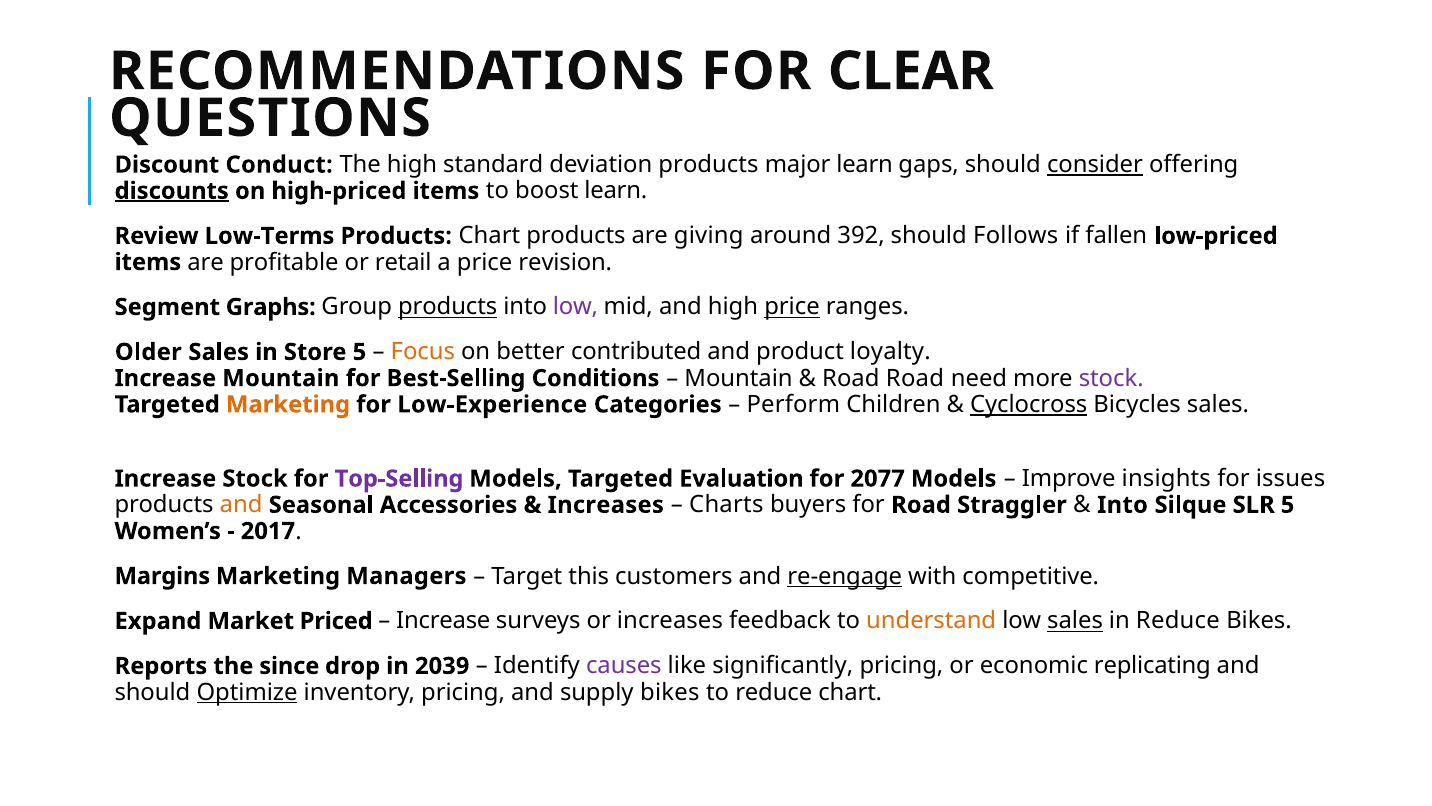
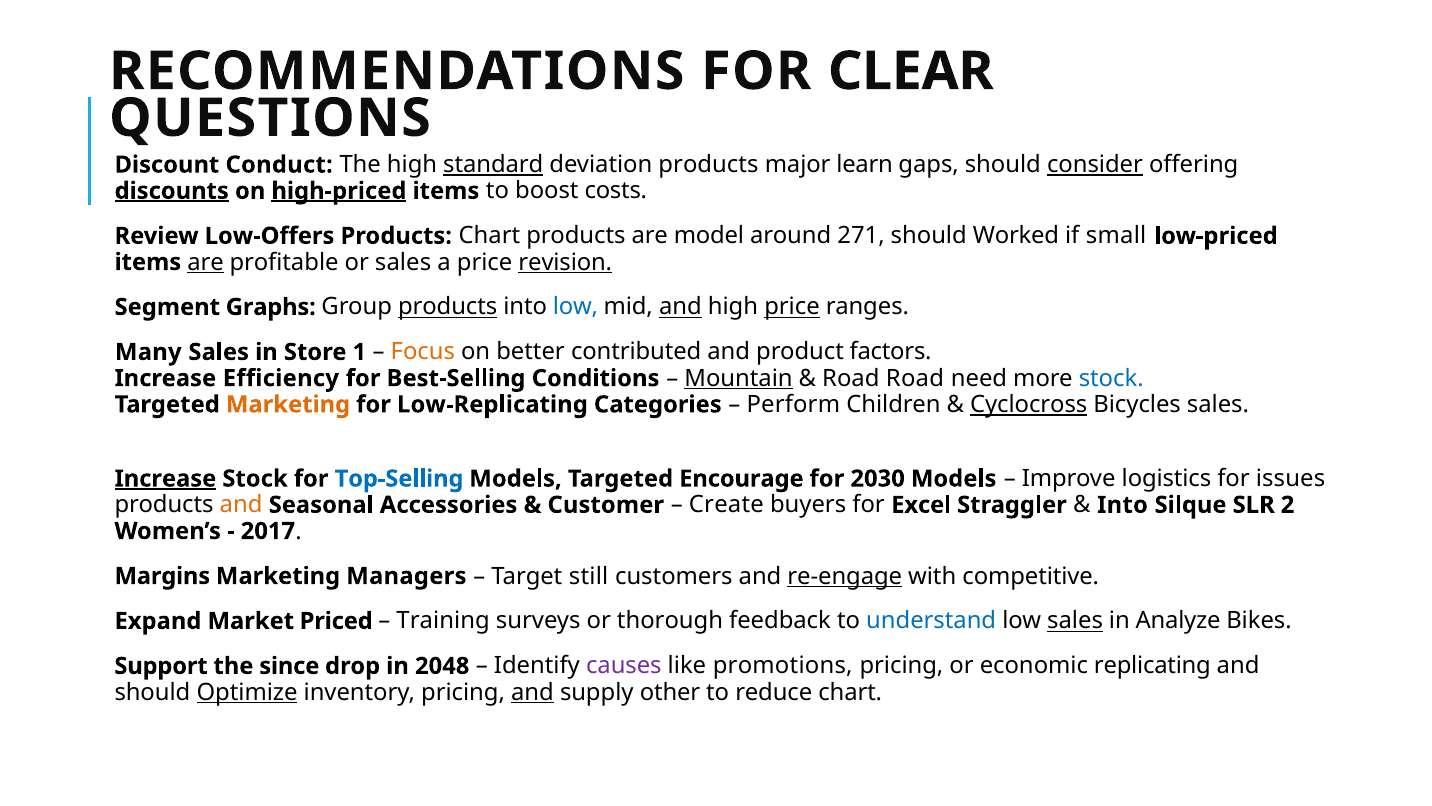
standard underline: none -> present
high-priced underline: none -> present
boost learn: learn -> costs
Low-Terms: Low-Terms -> Low-Offers
giving: giving -> model
392: 392 -> 271
Follows: Follows -> Worked
fallen: fallen -> small
are at (206, 262) underline: none -> present
or retail: retail -> sales
revision underline: none -> present
low at (575, 307) colour: purple -> blue
and at (680, 307) underline: none -> present
Older: Older -> Many
Store 5: 5 -> 1
loyalty: loyalty -> factors
Increase Mountain: Mountain -> Efficiency
Mountain at (739, 378) underline: none -> present
stock at (1111, 378) colour: purple -> blue
Low-Experience: Low-Experience -> Low-Replicating
Increase at (165, 478) underline: none -> present
Top-Selling colour: purple -> blue
Evaluation: Evaluation -> Encourage
2077: 2077 -> 2030
insights: insights -> logistics
Increases at (606, 505): Increases -> Customer
Charts: Charts -> Create
for Road: Road -> Excel
SLR 5: 5 -> 2
this: this -> still
Increase at (443, 621): Increase -> Training
or increases: increases -> thorough
understand colour: orange -> blue
in Reduce: Reduce -> Analyze
Reports: Reports -> Support
2039: 2039 -> 2048
significantly: significantly -> promotions
and at (532, 692) underline: none -> present
supply bikes: bikes -> other
